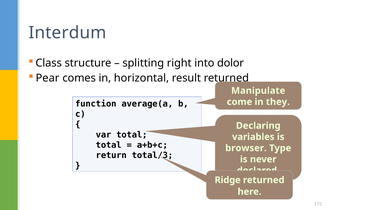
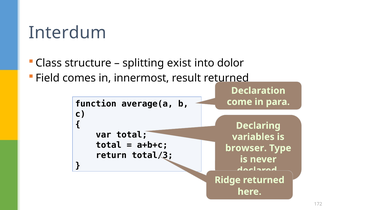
right: right -> exist
Pear: Pear -> Field
horizontal: horizontal -> innermost
Manipulate: Manipulate -> Declaration
they: they -> para
